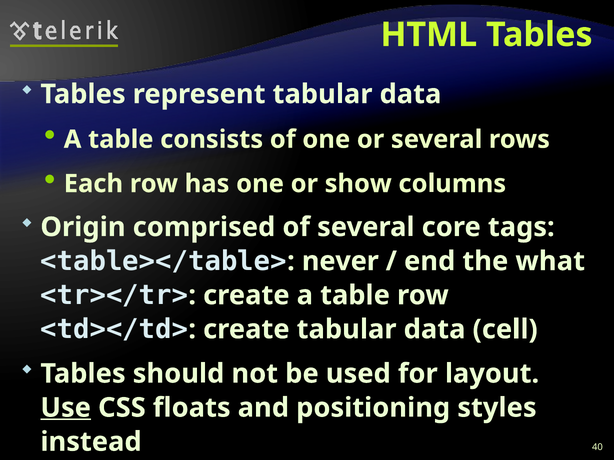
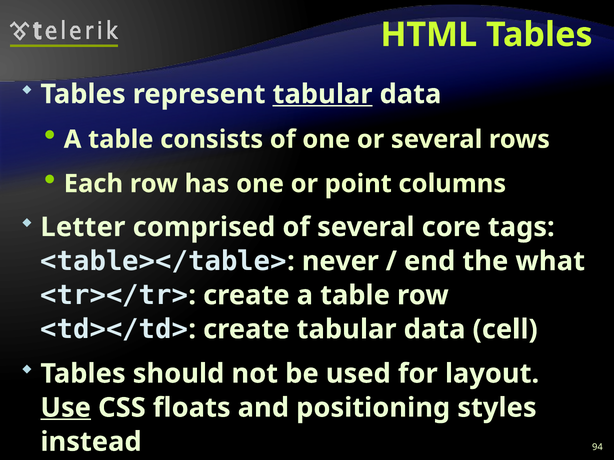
tabular at (323, 94) underline: none -> present
show: show -> point
Origin: Origin -> Letter
40: 40 -> 94
